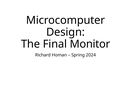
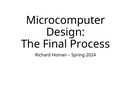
Monitor: Monitor -> Process
